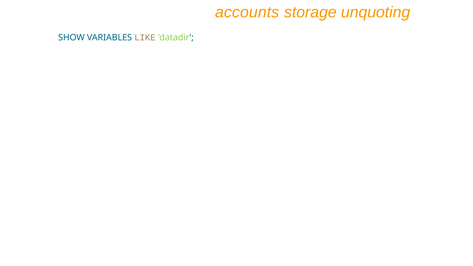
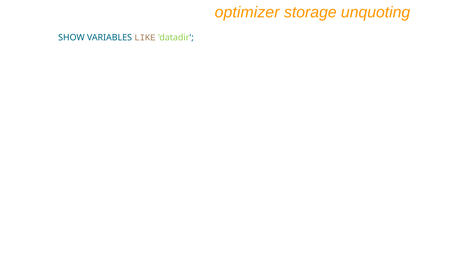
accounts: accounts -> optimizer
